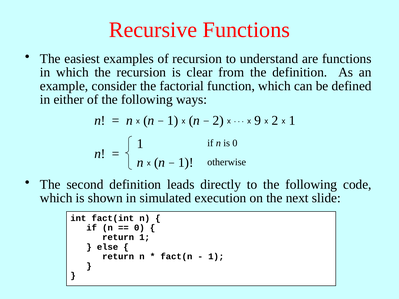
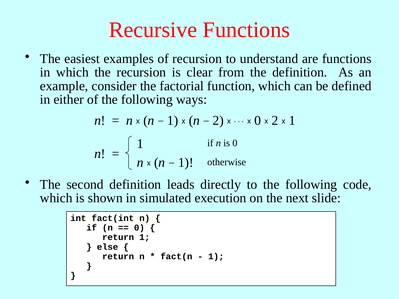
x 9: 9 -> 0
